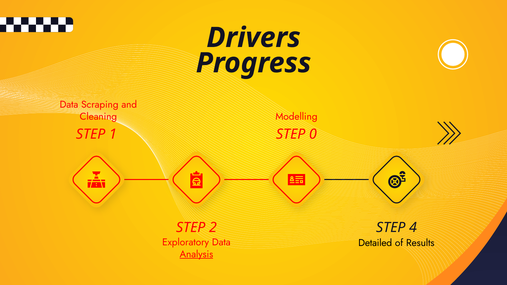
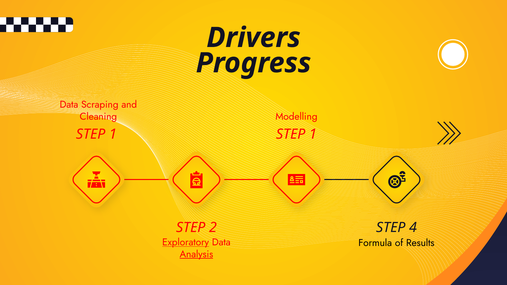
0 at (313, 134): 0 -> 1
Exploratory underline: none -> present
Detailed: Detailed -> Formula
